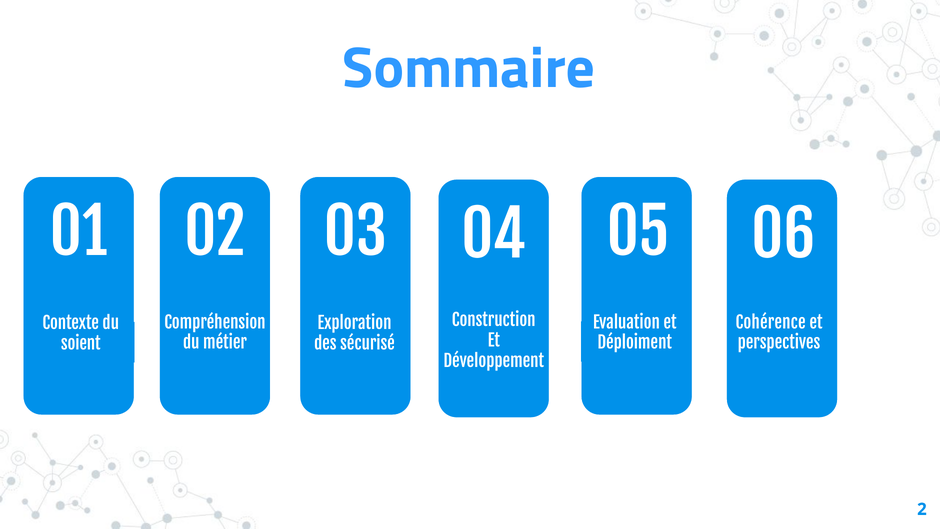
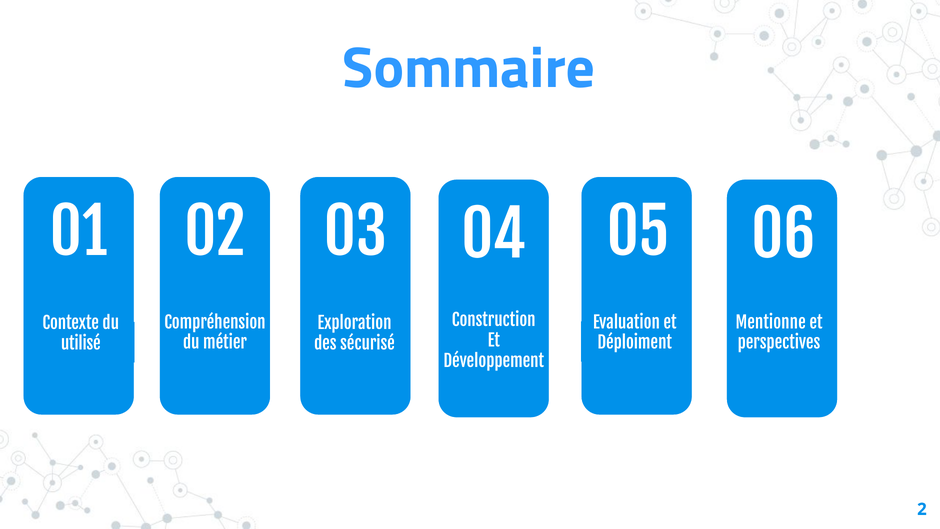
Cohérence: Cohérence -> Mentionne
soient: soient -> utilisé
